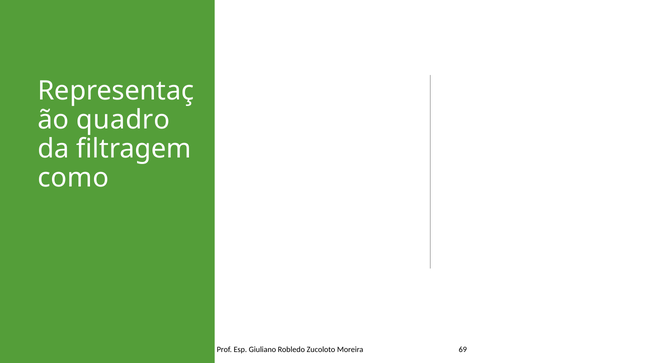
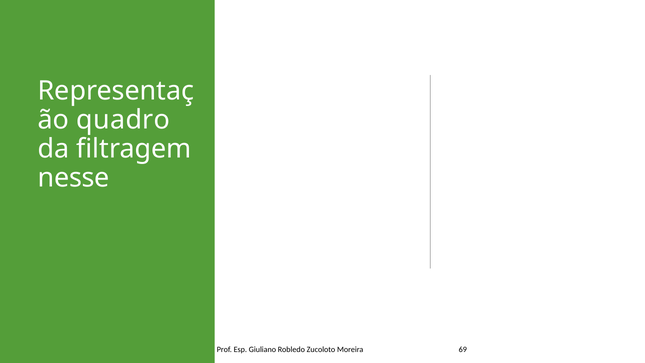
como: como -> nesse
